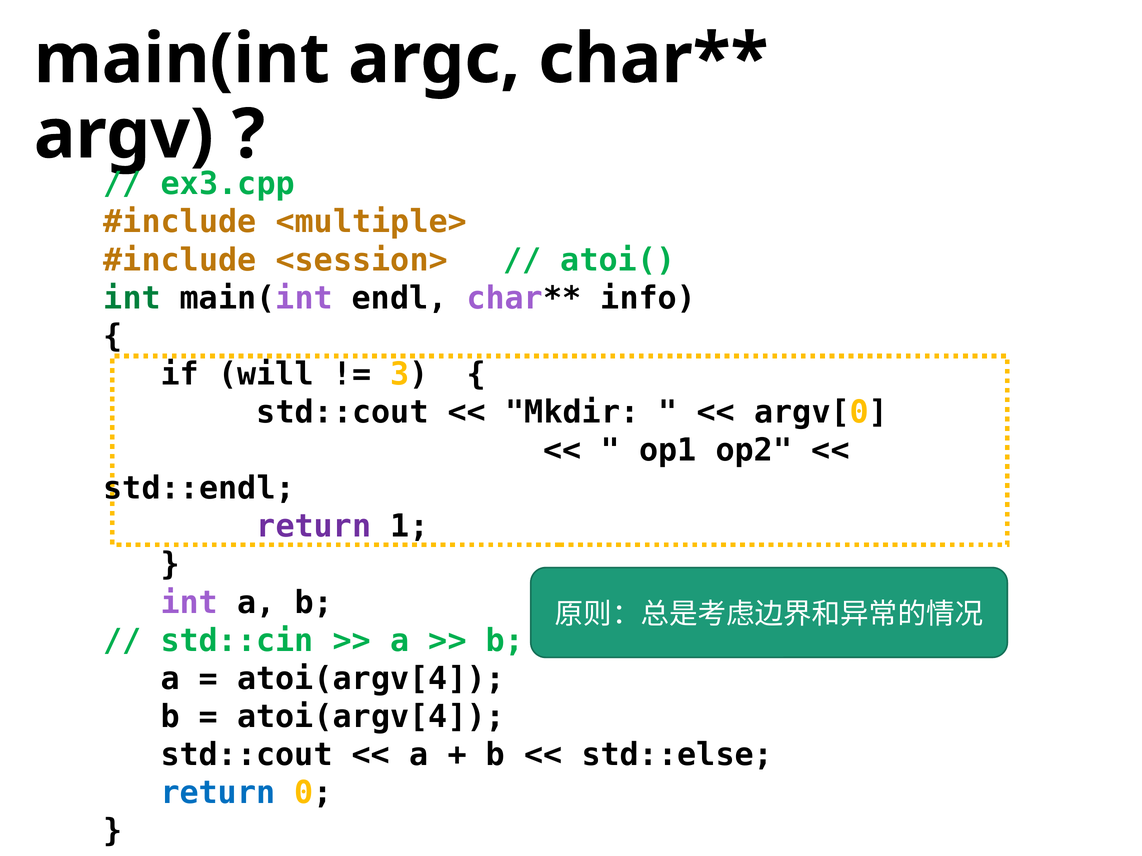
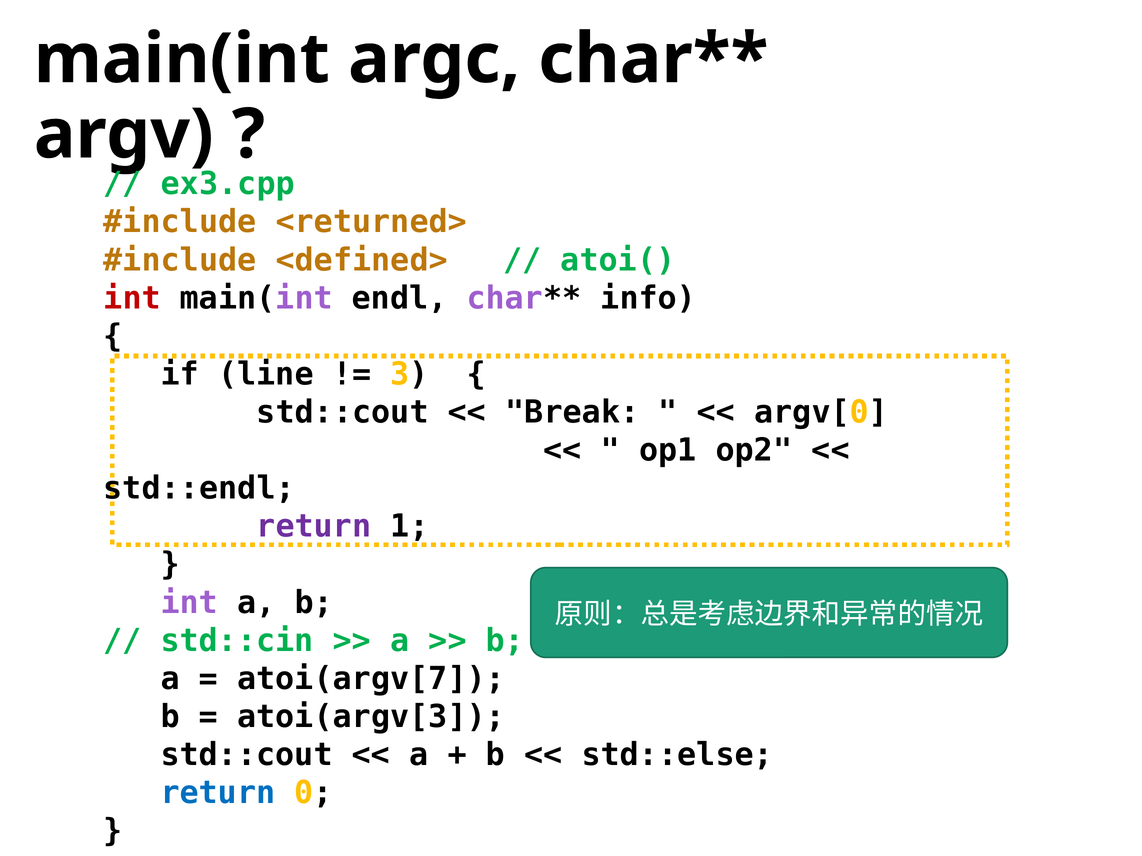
<multiple>: <multiple> -> <returned>
<session>: <session> -> <defined>
int at (132, 298) colour: green -> red
will: will -> line
Mkdir: Mkdir -> Break
atoi(argv[4 at (371, 679): atoi(argv[4 -> atoi(argv[7
atoi(argv[4 at (371, 717): atoi(argv[4 -> atoi(argv[3
